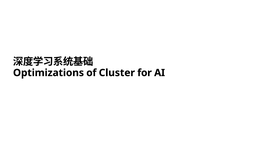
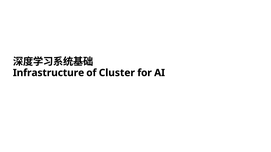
Optimizations: Optimizations -> Infrastructure
